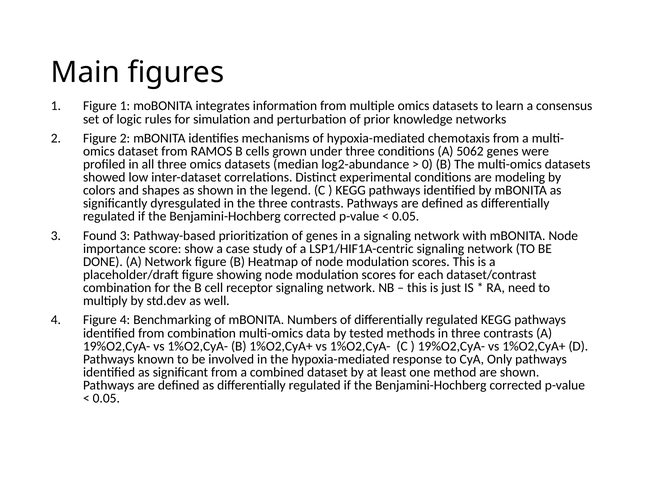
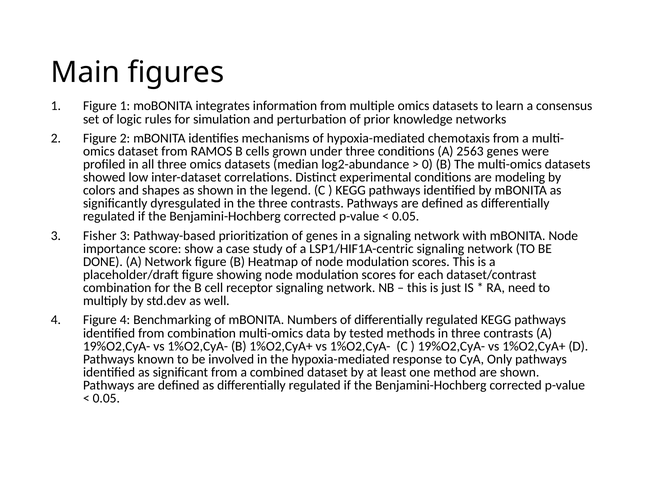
5062: 5062 -> 2563
Found: Found -> Fisher
